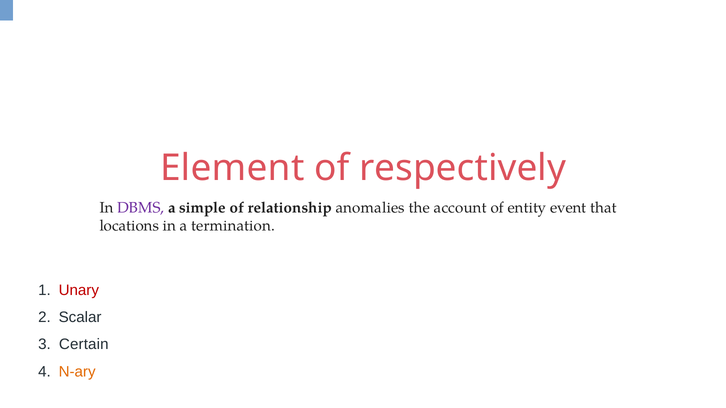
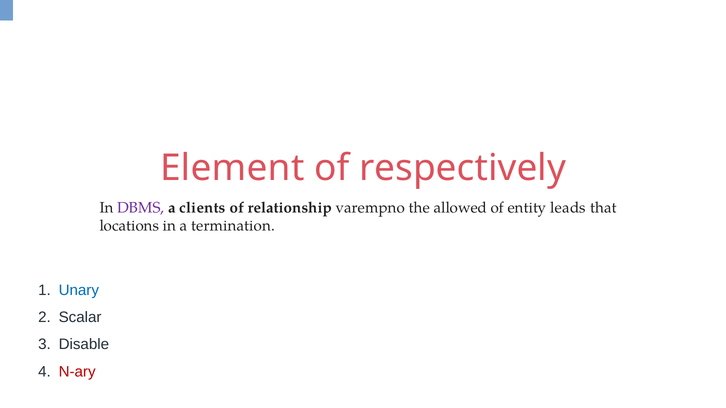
simple: simple -> clients
anomalies: anomalies -> varempno
account: account -> allowed
event: event -> leads
Unary colour: red -> blue
Certain: Certain -> Disable
N-ary colour: orange -> red
